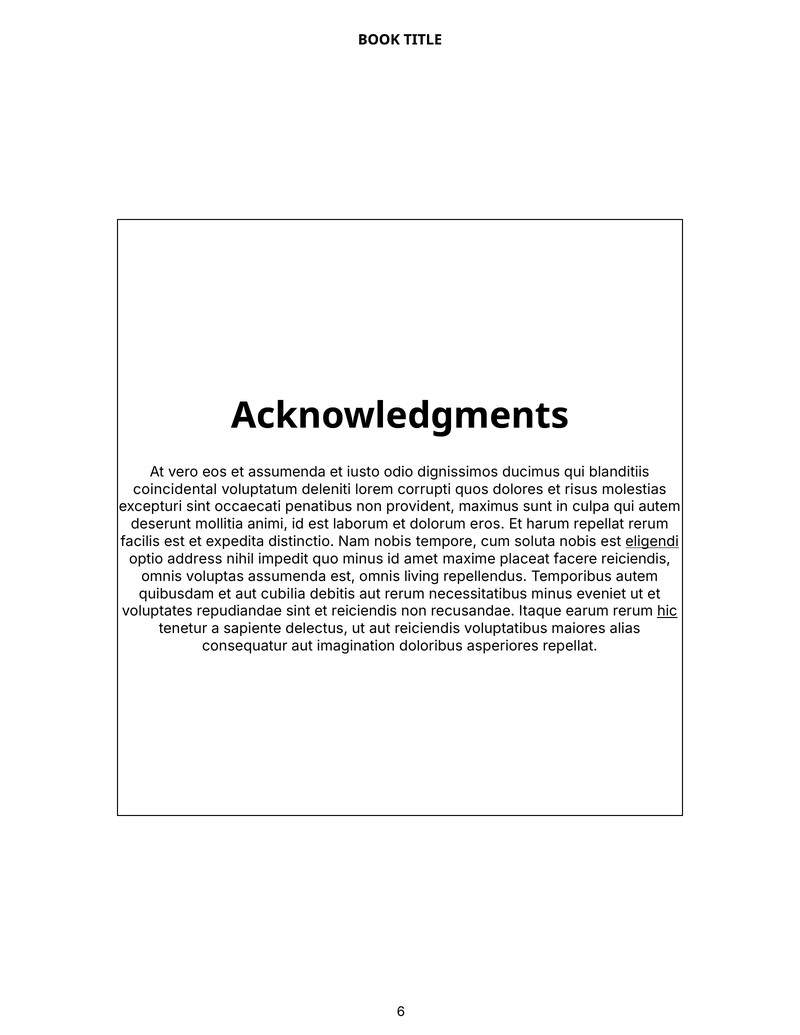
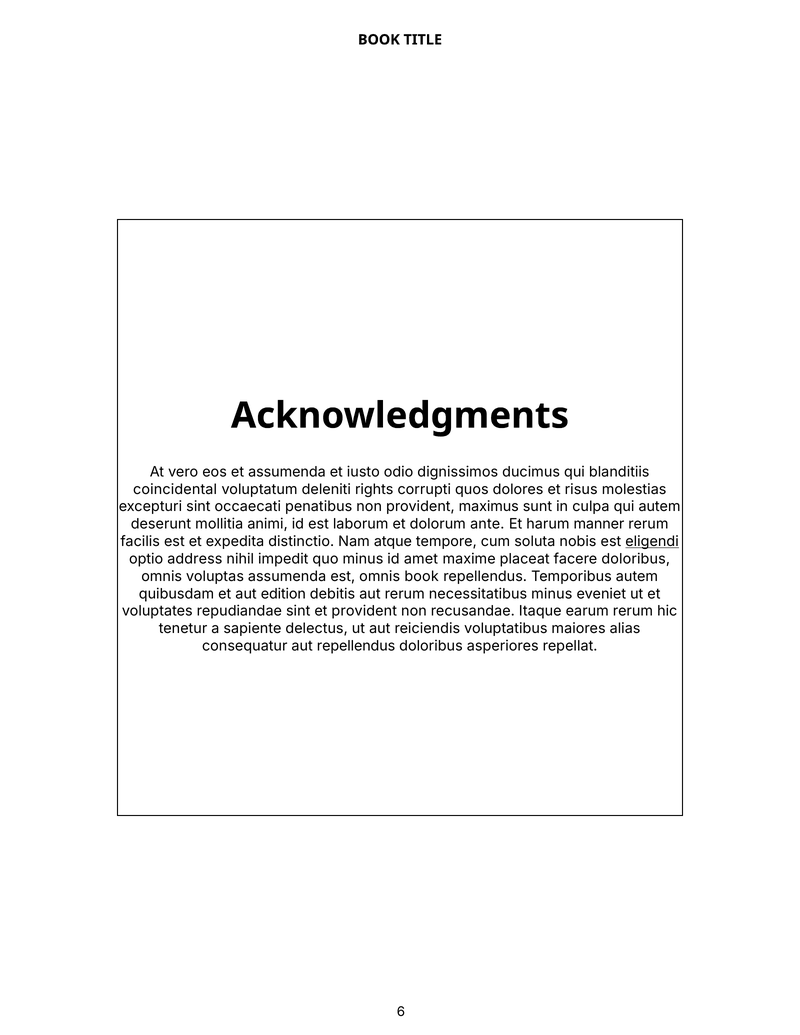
lorem: lorem -> rights
eros: eros -> ante
harum repellat: repellat -> manner
Nam nobis: nobis -> atque
facere reiciendis: reiciendis -> doloribus
omnis living: living -> book
cubilia: cubilia -> edition
et reiciendis: reiciendis -> provident
hic underline: present -> none
aut imagination: imagination -> repellendus
